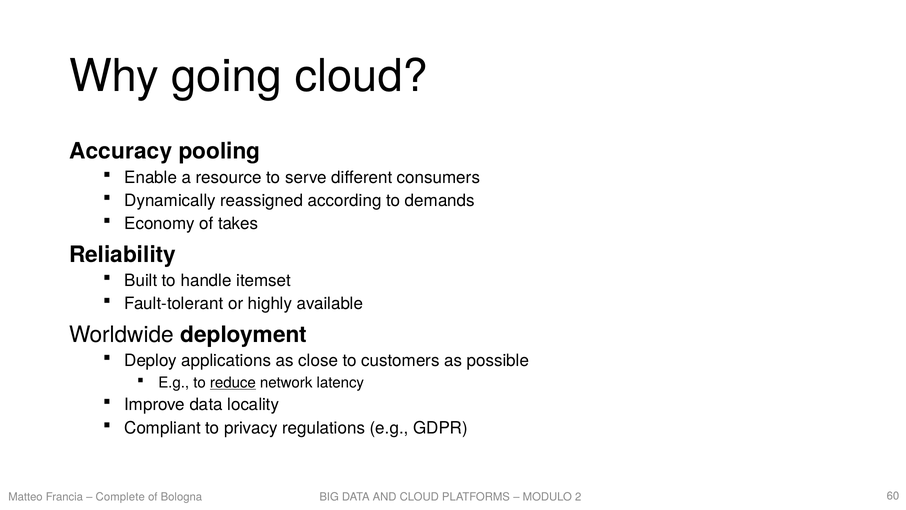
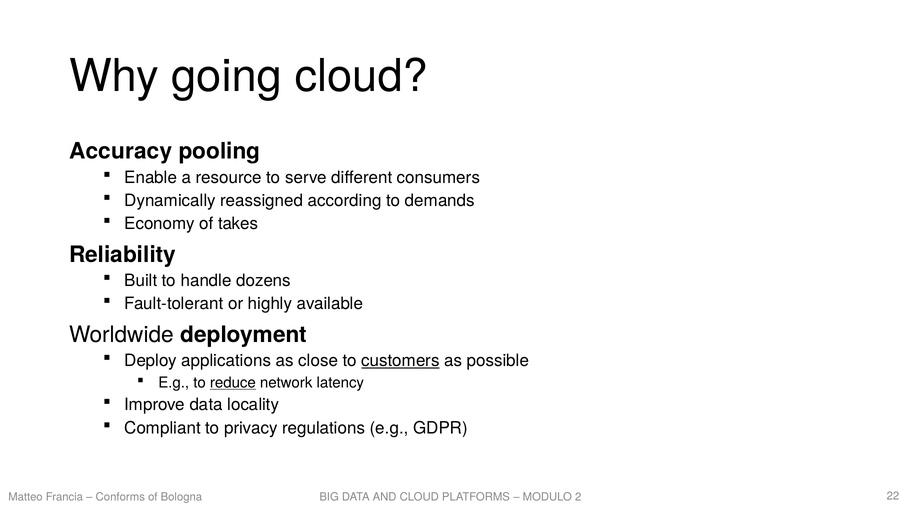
itemset: itemset -> dozens
customers underline: none -> present
Complete: Complete -> Conforms
60: 60 -> 22
